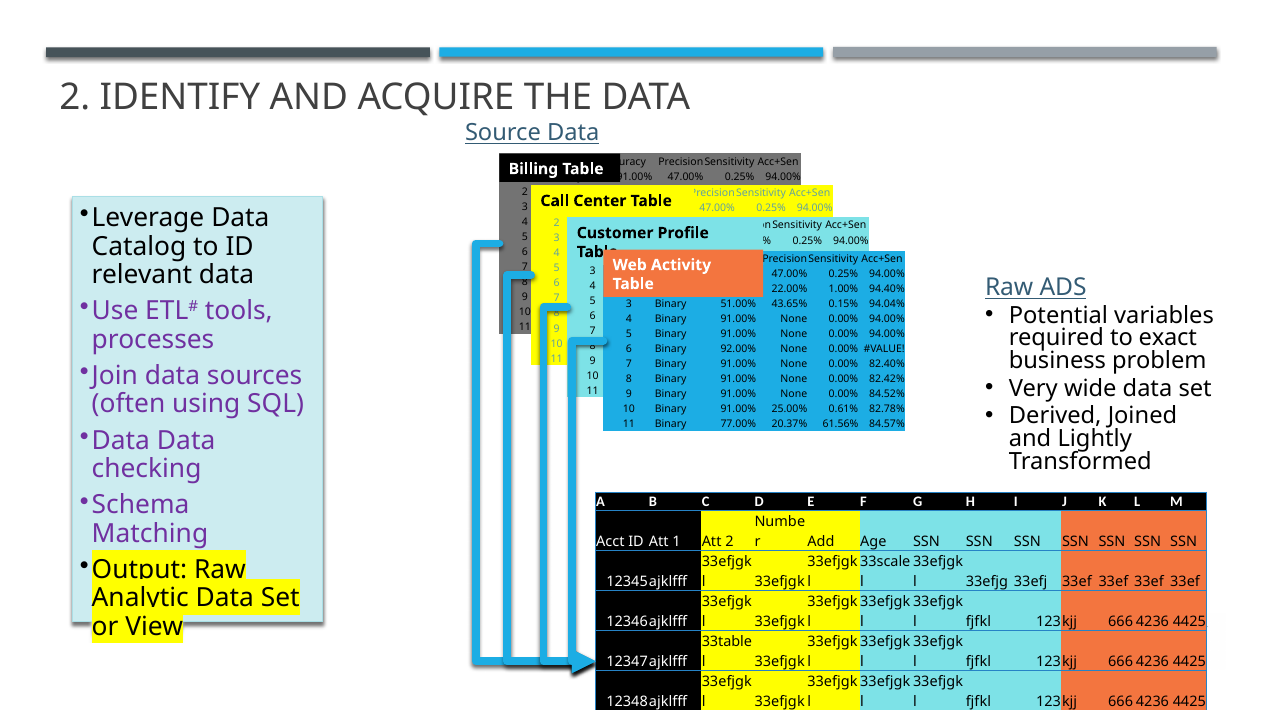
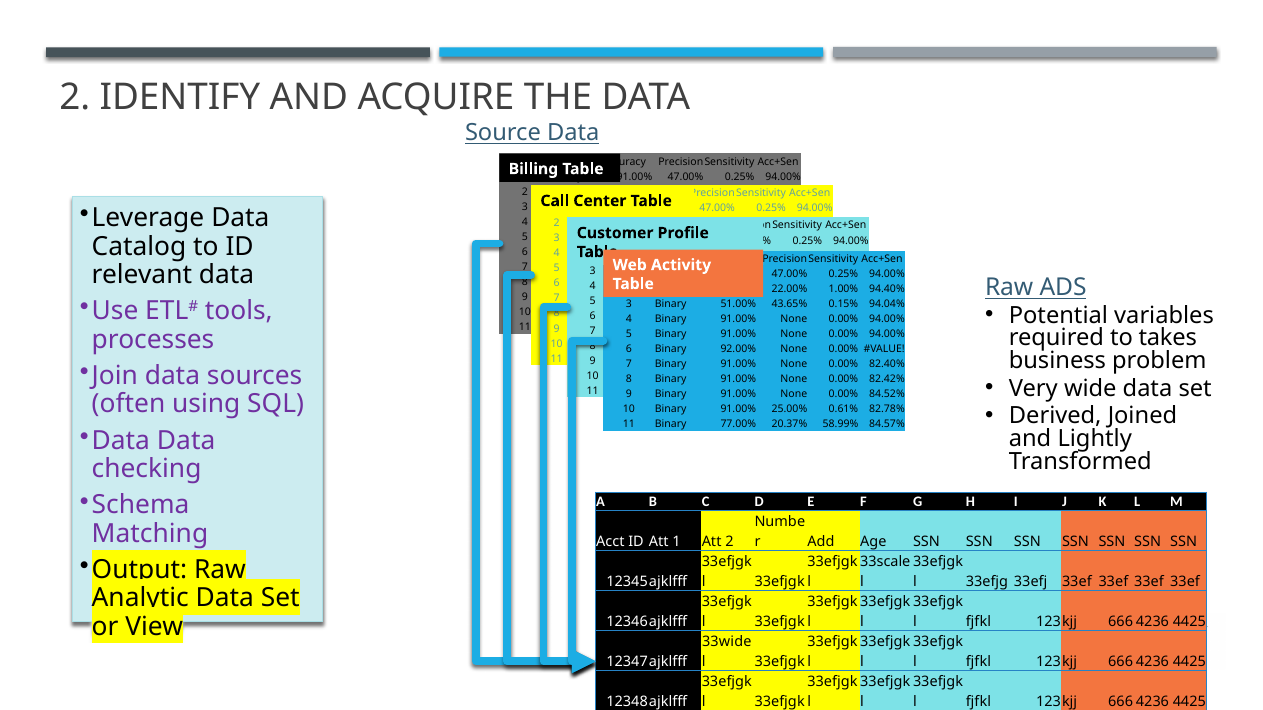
exact: exact -> takes
61.56%: 61.56% -> 58.99%
33table: 33table -> 33wide
